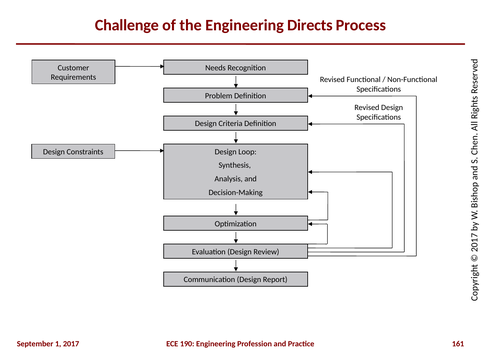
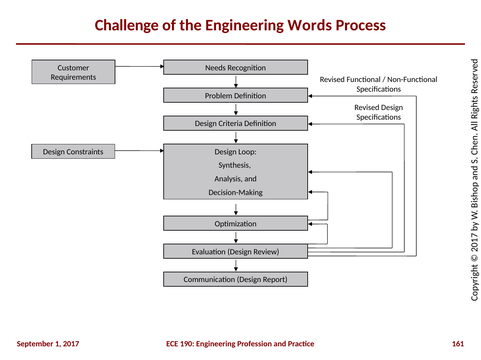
Directs: Directs -> Words
